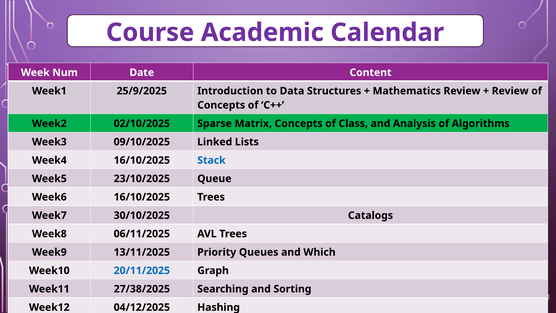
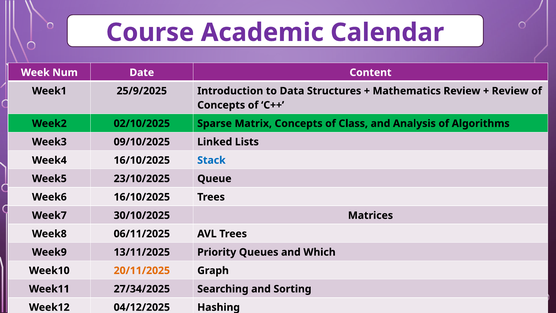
Catalogs: Catalogs -> Matrices
20/11/2025 colour: blue -> orange
27/38/2025: 27/38/2025 -> 27/34/2025
